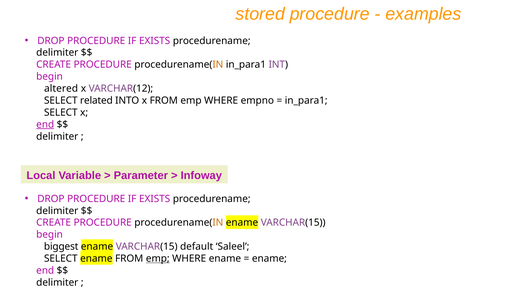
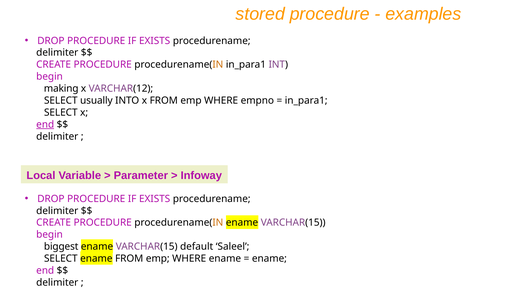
altered: altered -> making
related: related -> usually
emp at (158, 259) underline: present -> none
